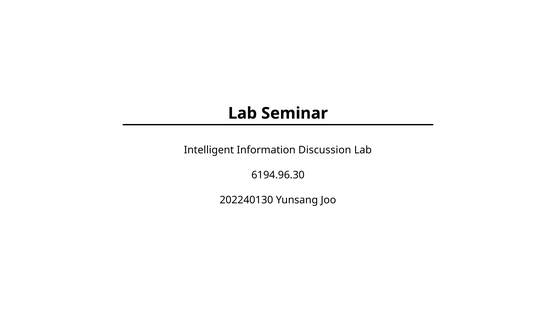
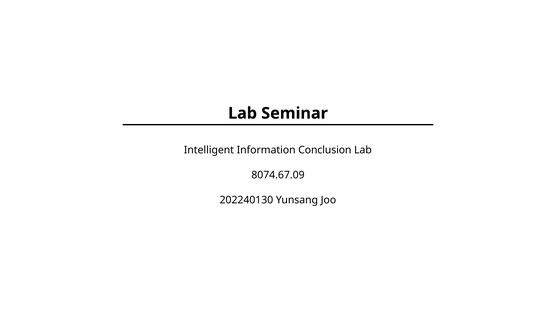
Discussion: Discussion -> Conclusion
6194.96.30: 6194.96.30 -> 8074.67.09
